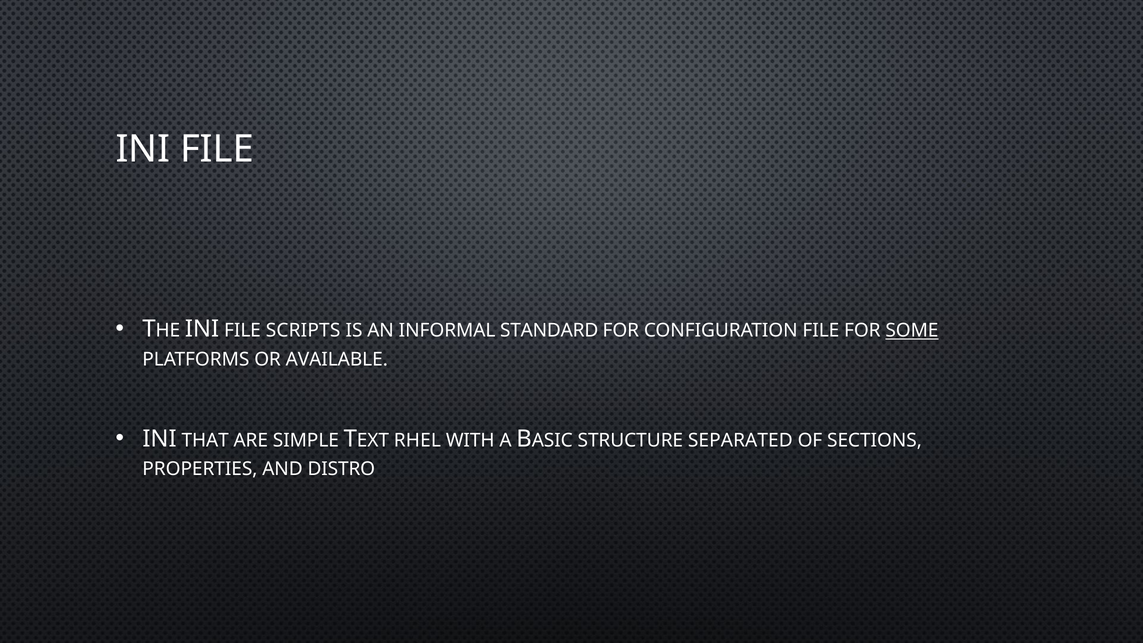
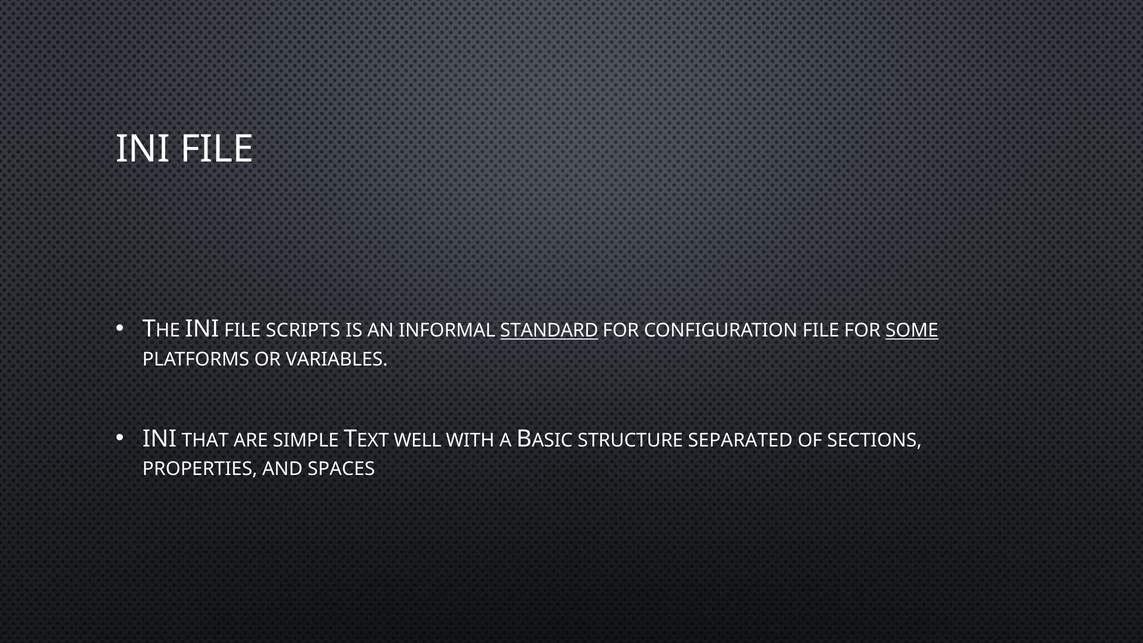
STANDARD underline: none -> present
AVAILABLE: AVAILABLE -> VARIABLES
RHEL: RHEL -> WELL
DISTRO: DISTRO -> SPACES
